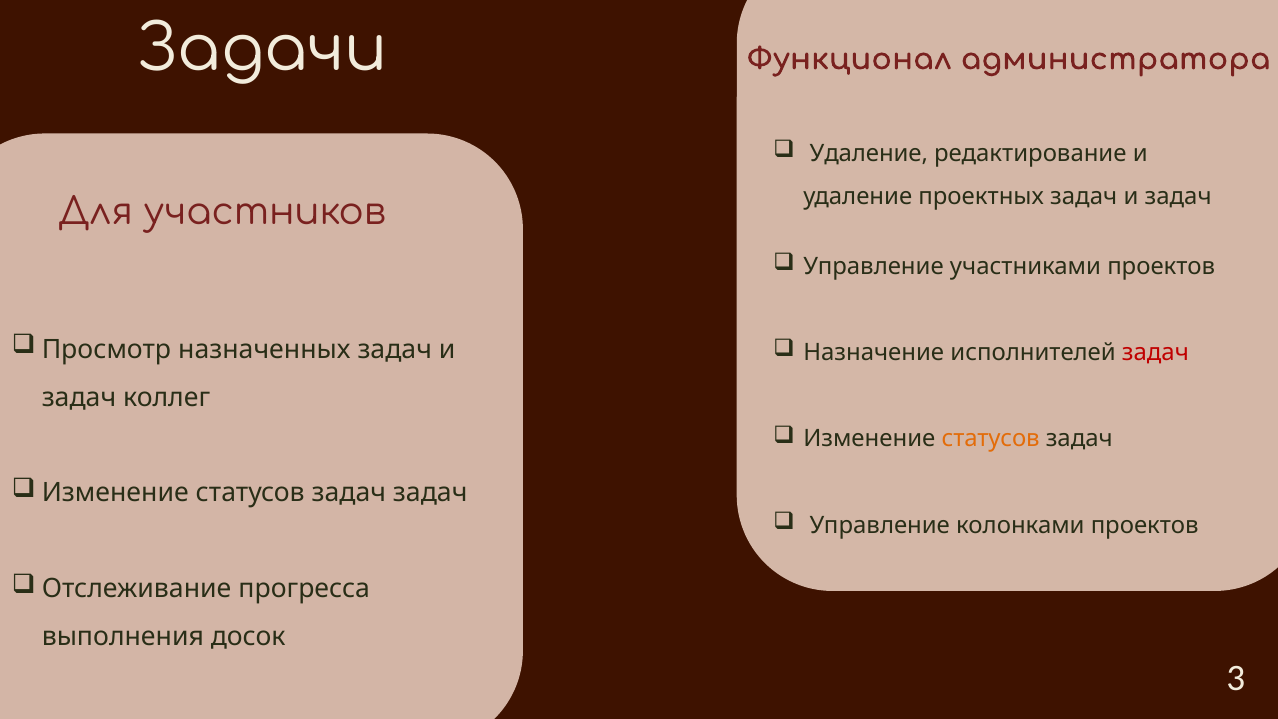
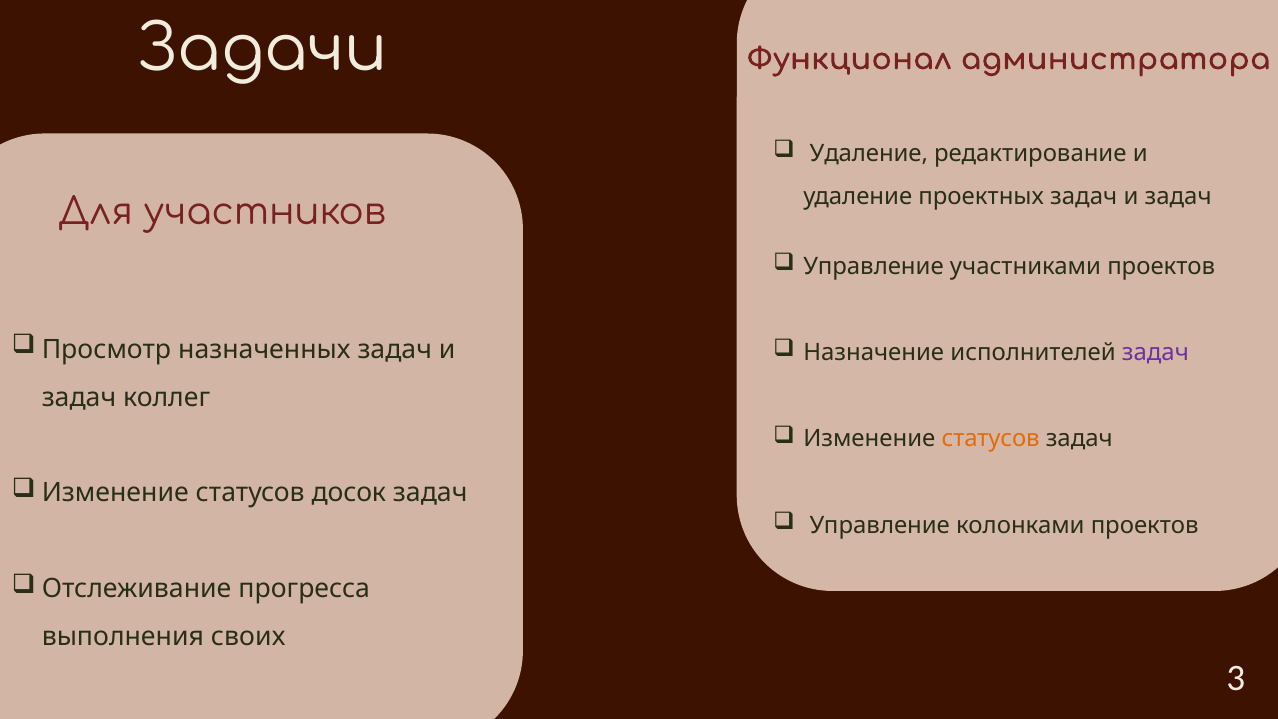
задач at (1155, 353) colour: red -> purple
задач at (349, 493): задач -> досок
досок: досок -> своих
